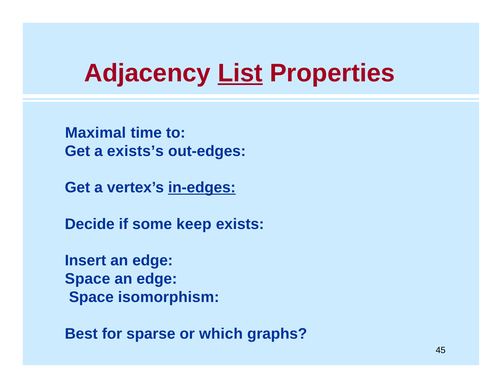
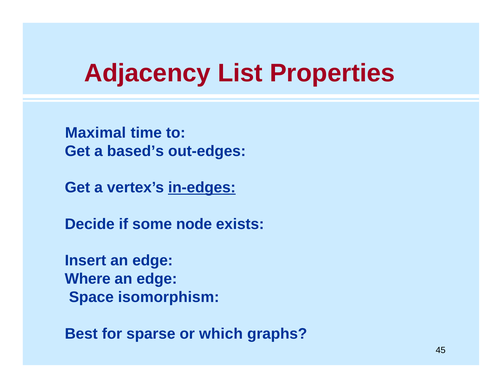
List underline: present -> none
exists’s: exists’s -> based’s
keep: keep -> node
Space at (88, 279): Space -> Where
